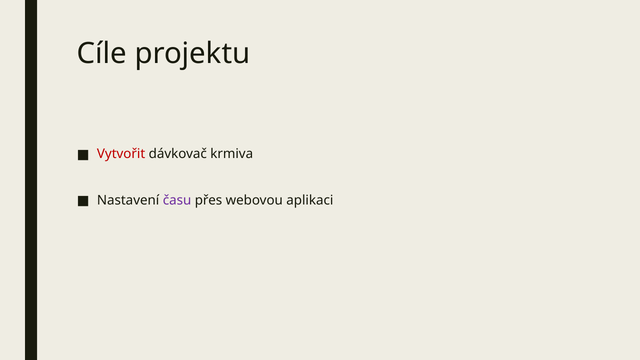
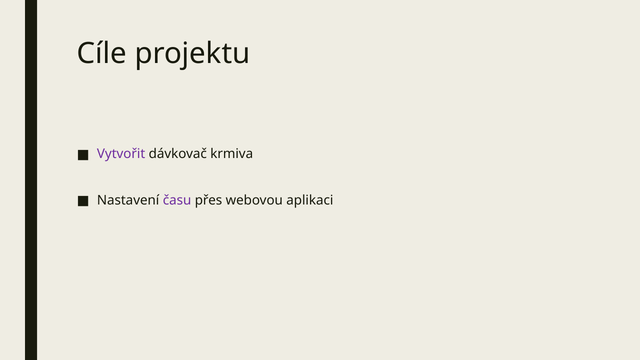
Vytvořit colour: red -> purple
